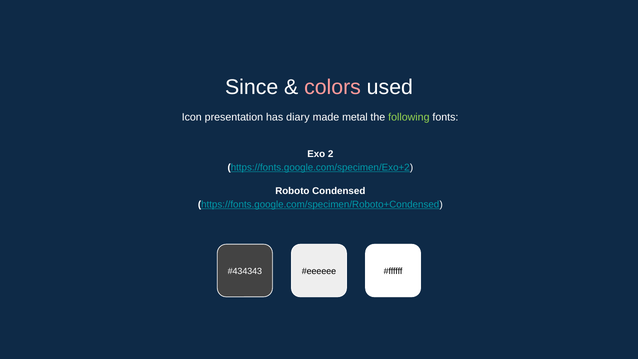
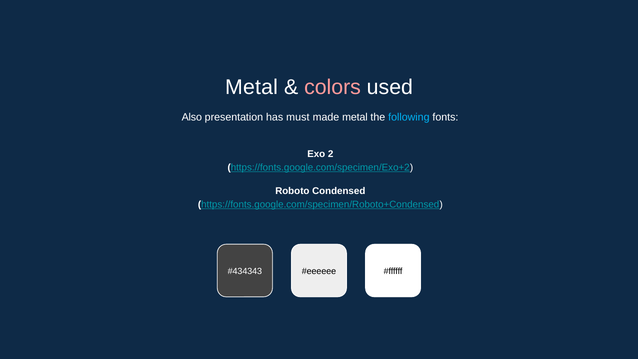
Since at (252, 87): Since -> Metal
Icon: Icon -> Also
diary: diary -> must
following colour: light green -> light blue
